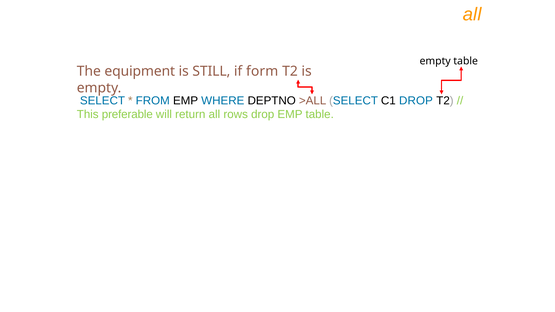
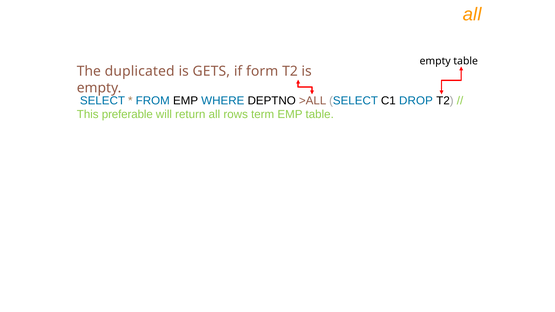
equipment: equipment -> duplicated
STILL: STILL -> GETS
rows drop: drop -> term
